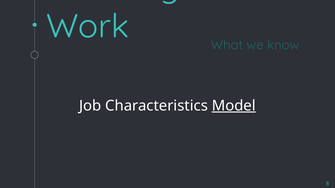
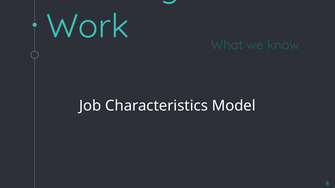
Model underline: present -> none
